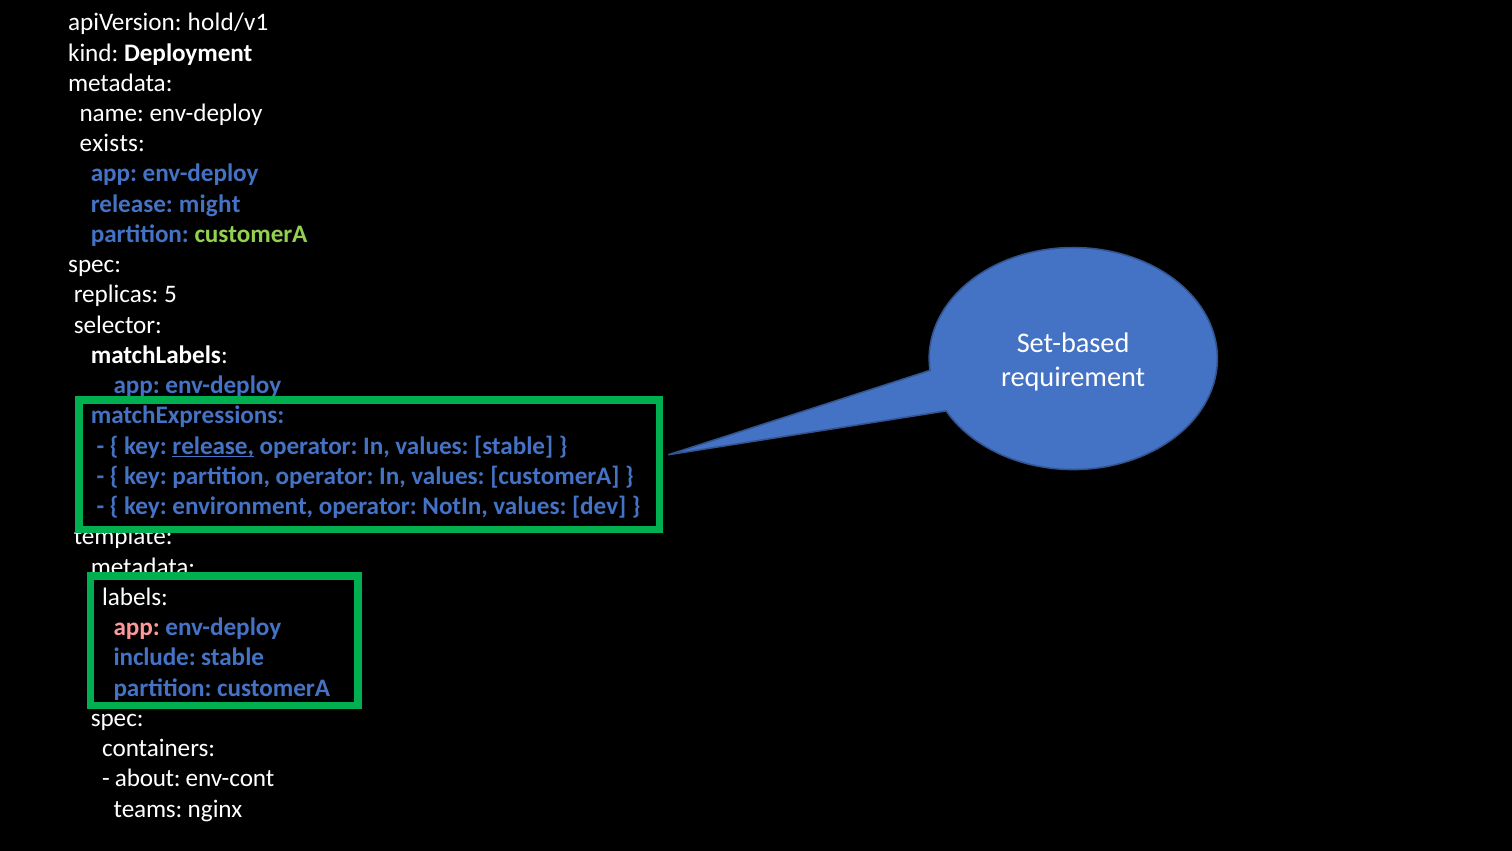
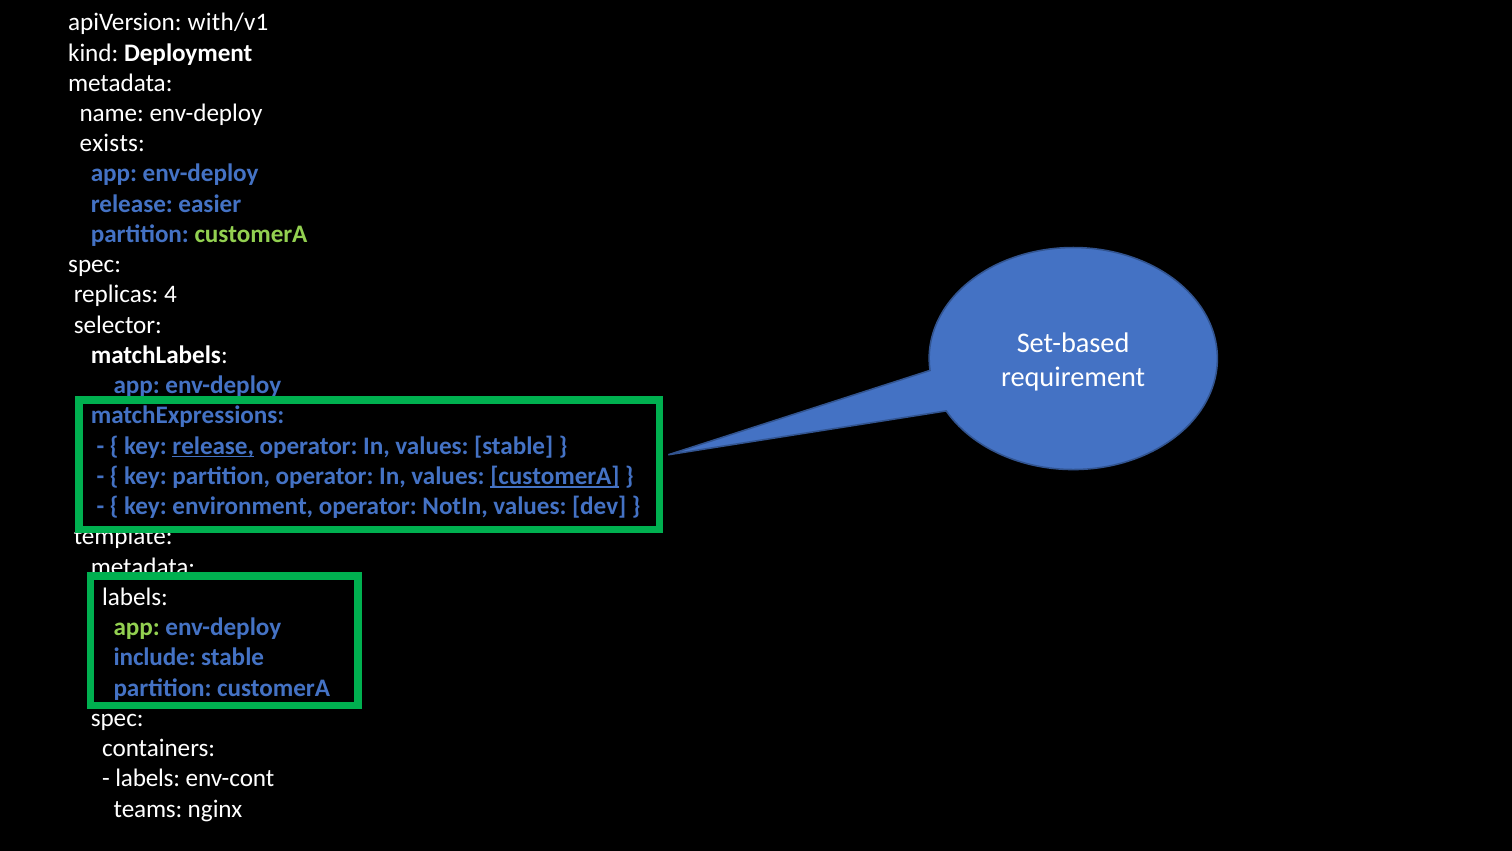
hold/v1: hold/v1 -> with/v1
might: might -> easier
5: 5 -> 4
customerA at (555, 476) underline: none -> present
app at (137, 627) colour: pink -> light green
about at (148, 778): about -> labels
